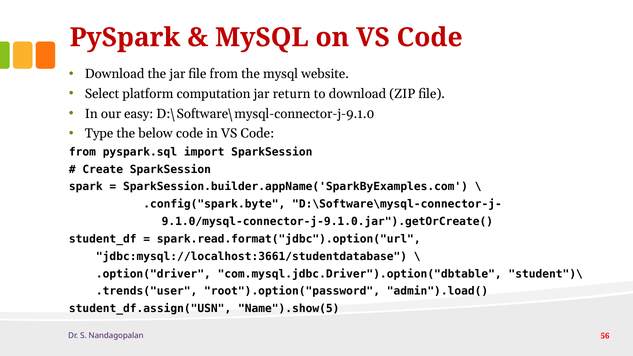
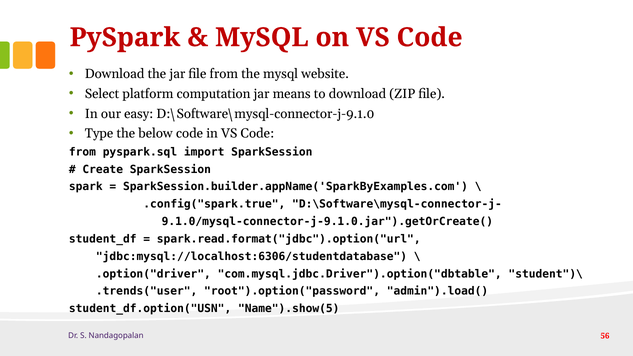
return: return -> means
.config("spark.byte: .config("spark.byte -> .config("spark.true
jdbc:mysql://localhost:3661/studentdatabase: jdbc:mysql://localhost:3661/studentdatabase -> jdbc:mysql://localhost:6306/studentdatabase
student_df.assign("USN: student_df.assign("USN -> student_df.option("USN
